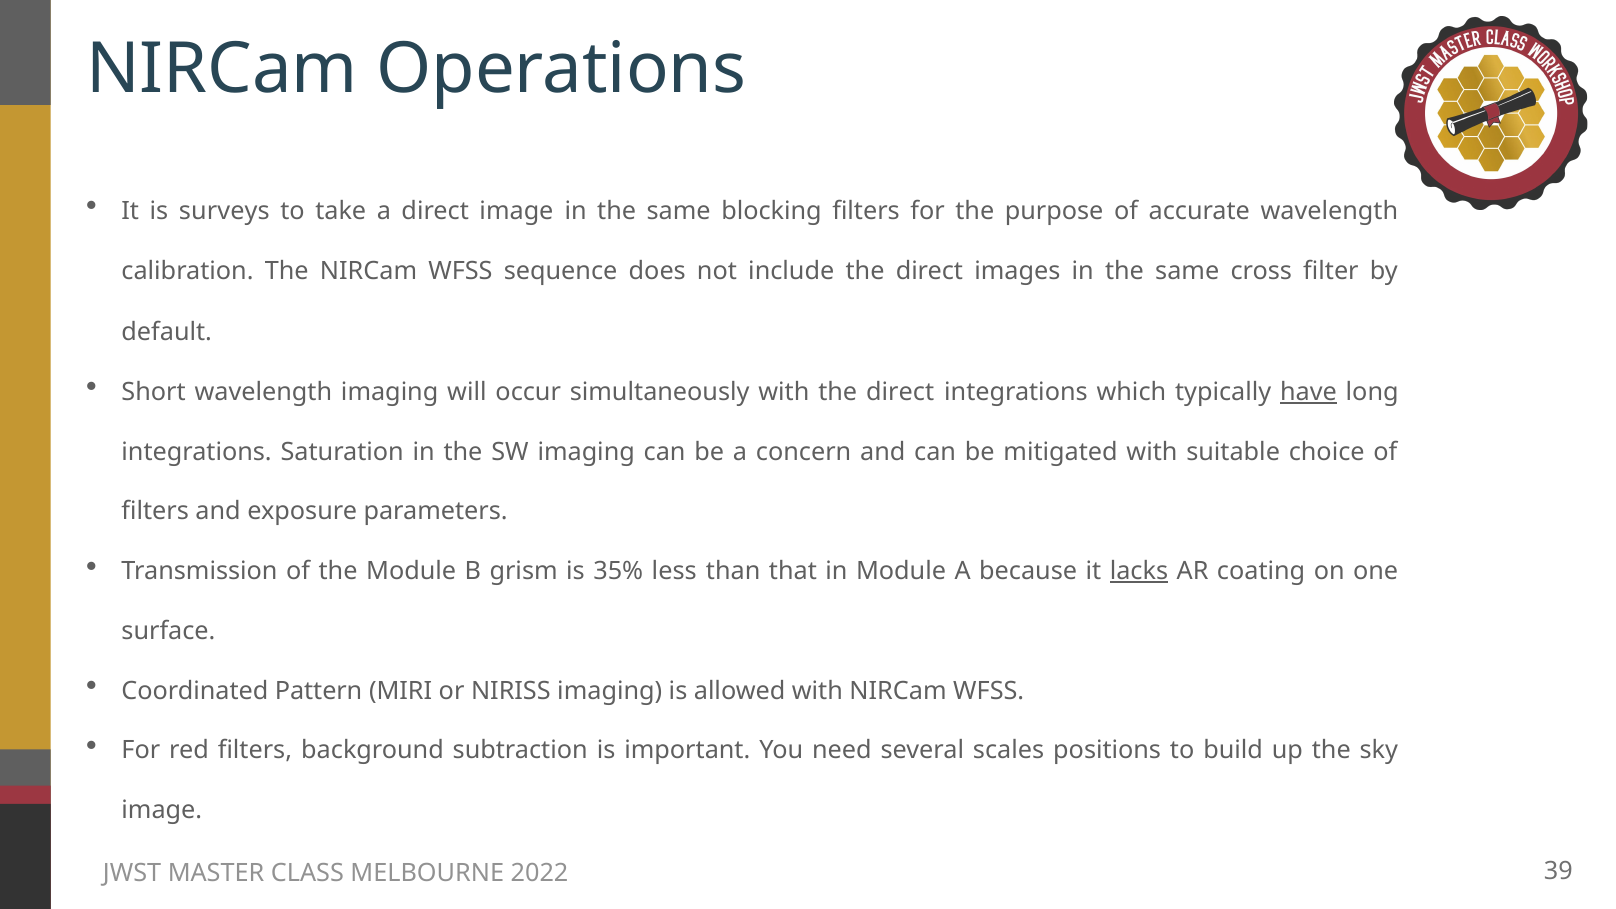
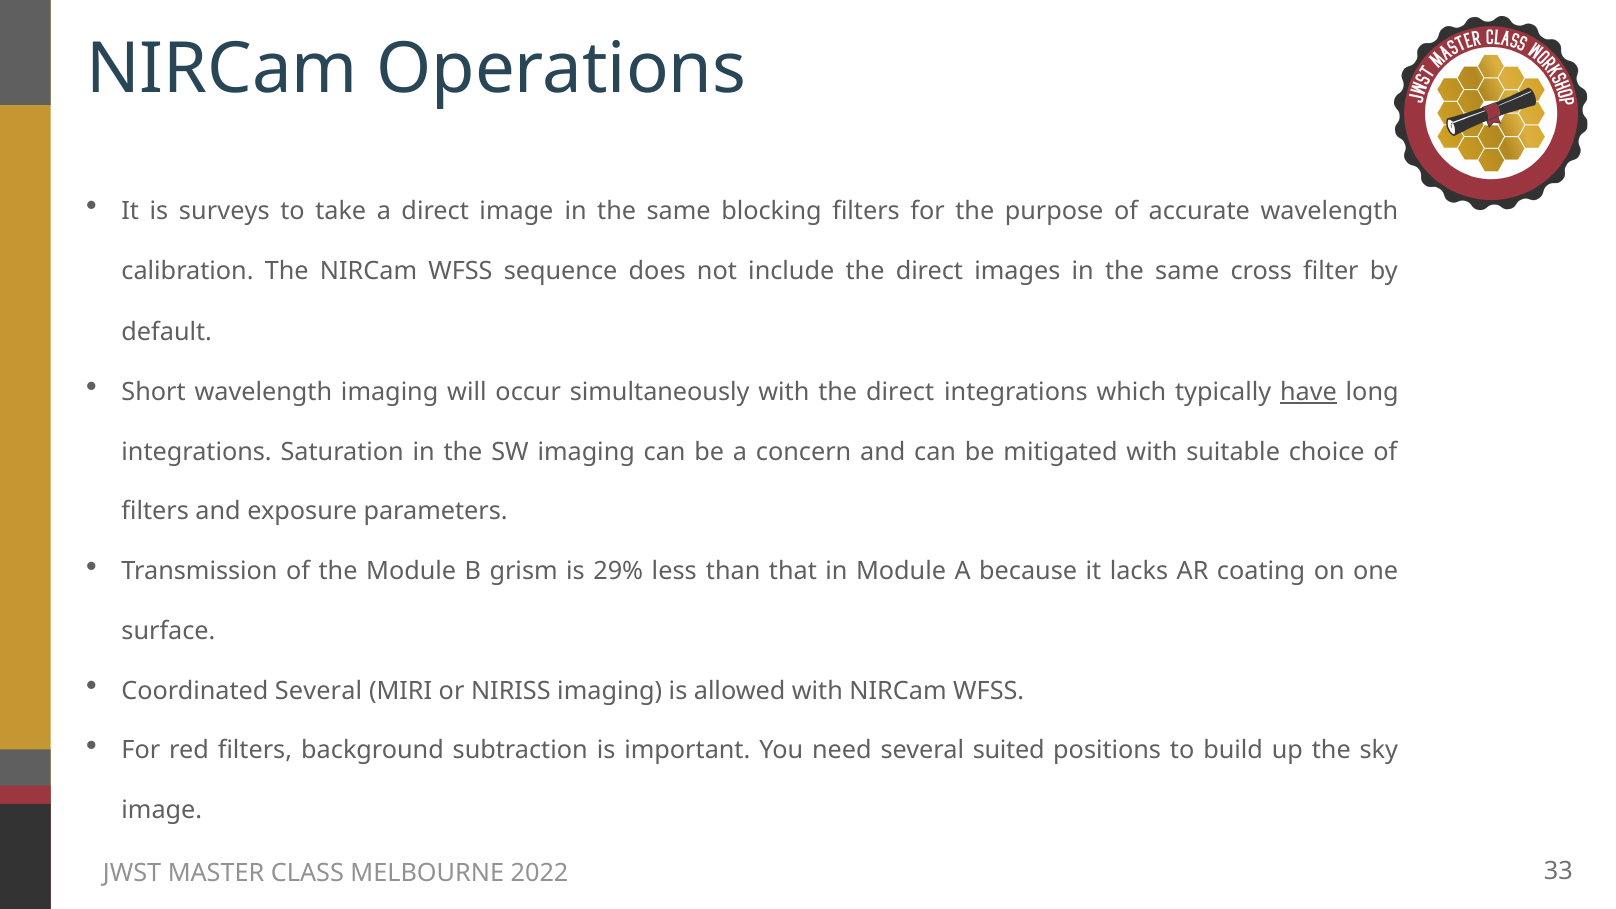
35%: 35% -> 29%
lacks underline: present -> none
Coordinated Pattern: Pattern -> Several
scales: scales -> suited
39: 39 -> 33
